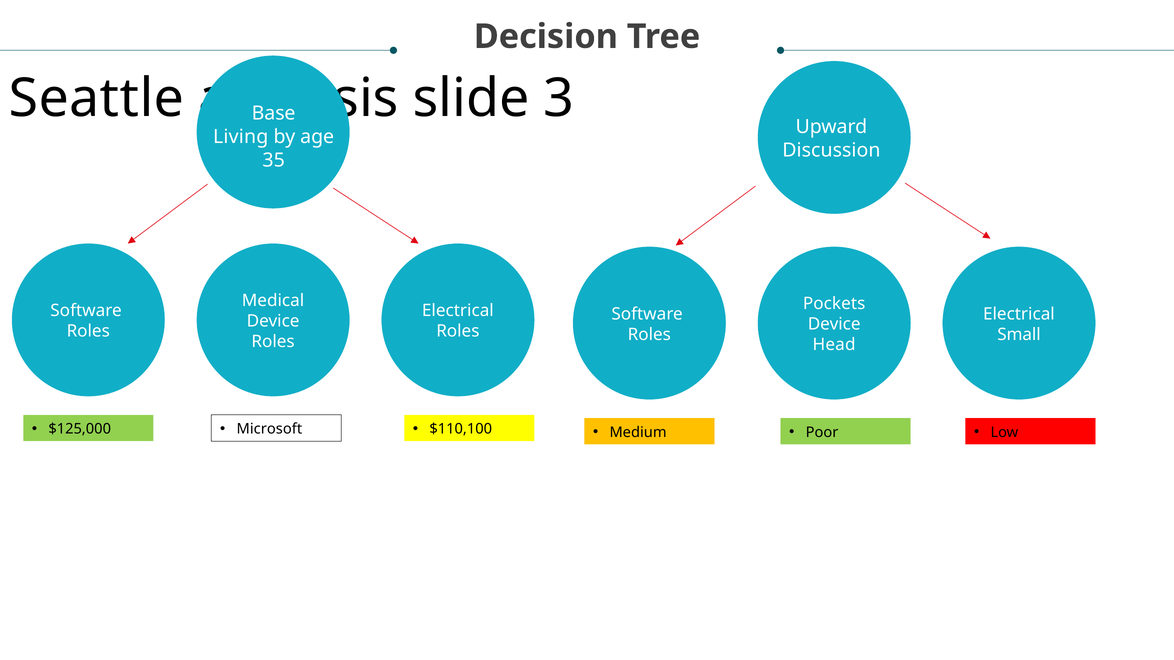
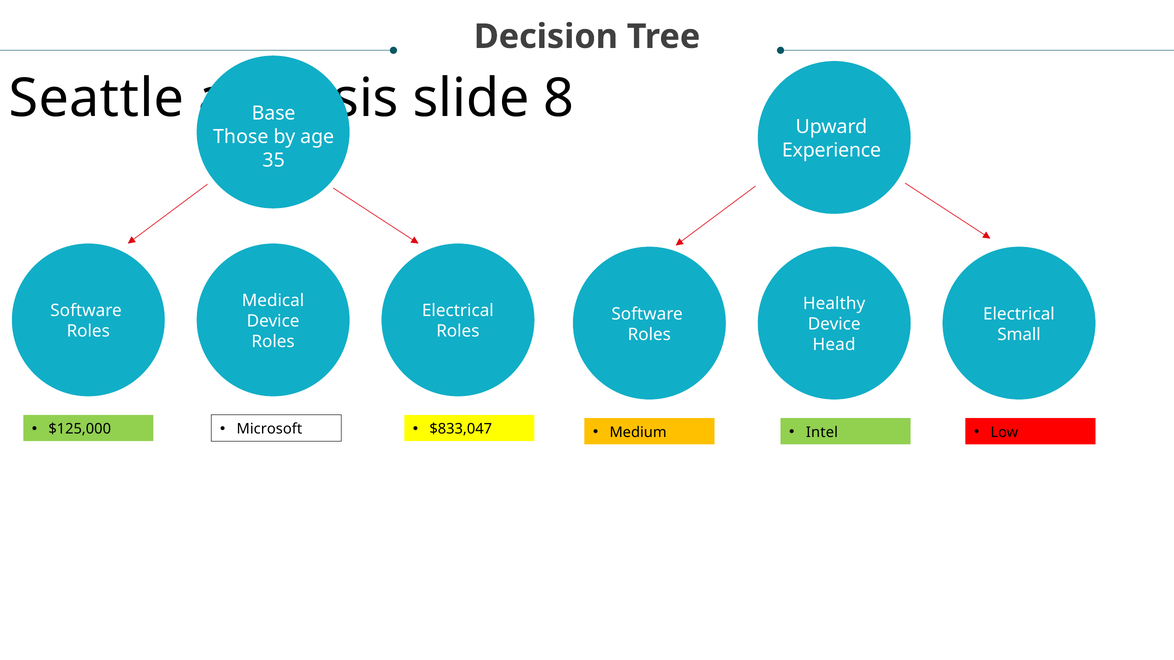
3: 3 -> 8
Living: Living -> Those
Discussion: Discussion -> Experience
Pockets: Pockets -> Healthy
$110,100: $110,100 -> $833,047
Poor: Poor -> Intel
